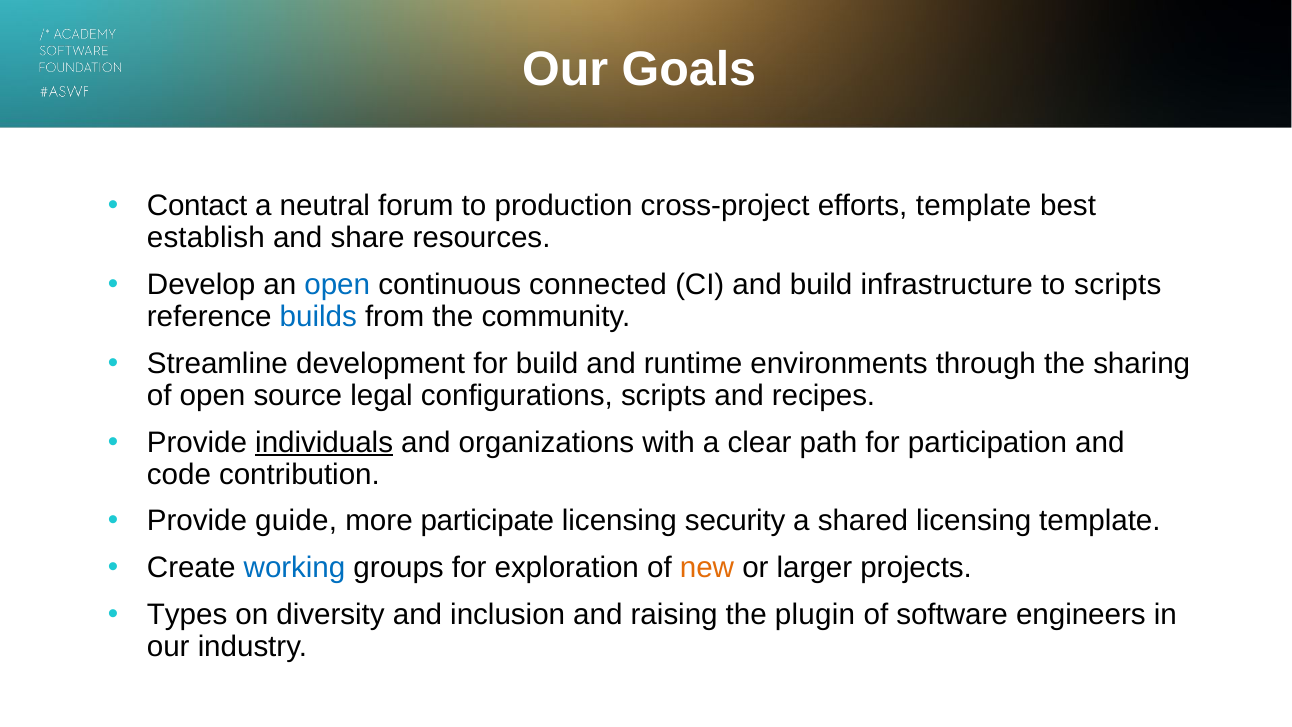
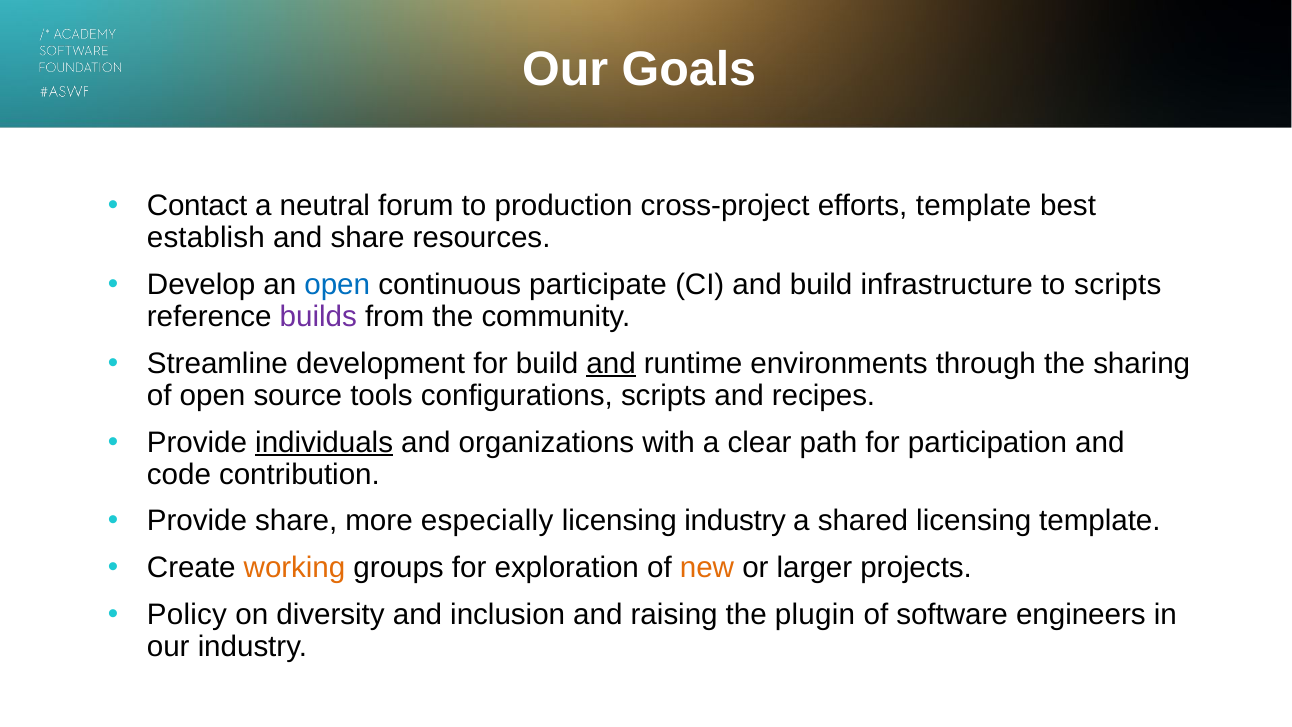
connected: connected -> participate
builds colour: blue -> purple
and at (611, 364) underline: none -> present
legal: legal -> tools
Provide guide: guide -> share
participate: participate -> especially
licensing security: security -> industry
working colour: blue -> orange
Types: Types -> Policy
